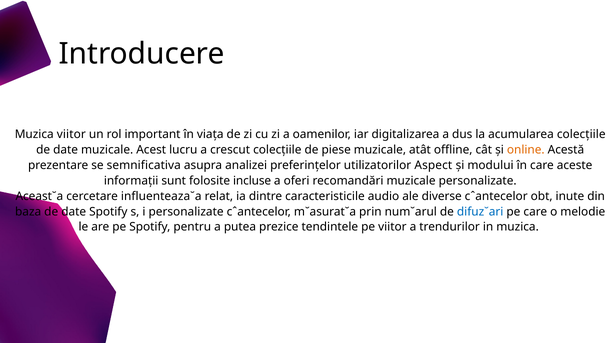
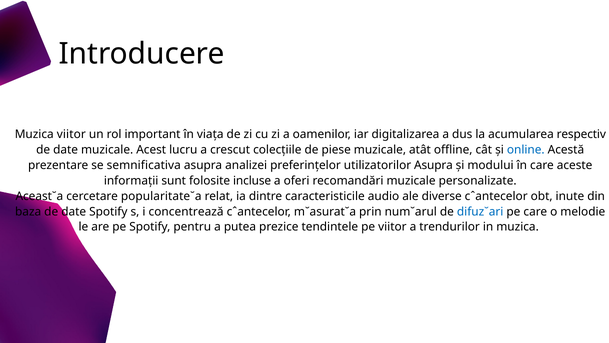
acumularea colecțiile: colecțiile -> respectiv
online colour: orange -> blue
utilizatorilor Aspect: Aspect -> Asupra
influenteaza˘a: influenteaza˘a -> popularitate˘a
i personalizate: personalizate -> concentrează
